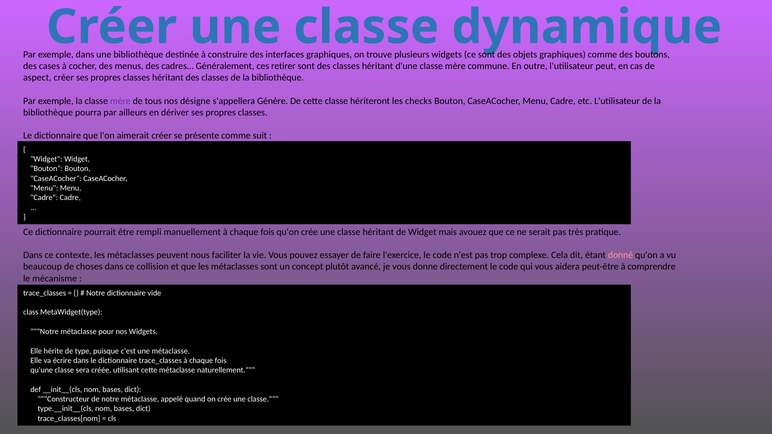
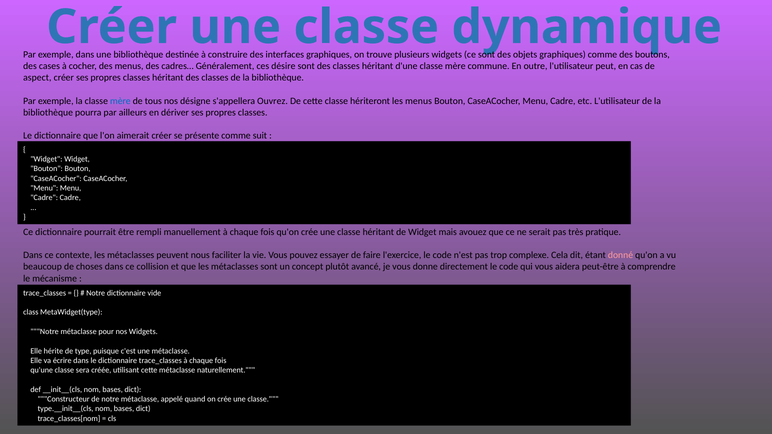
retirer: retirer -> désire
mère at (120, 101) colour: purple -> blue
Génère: Génère -> Ouvrez
les checks: checks -> menus
